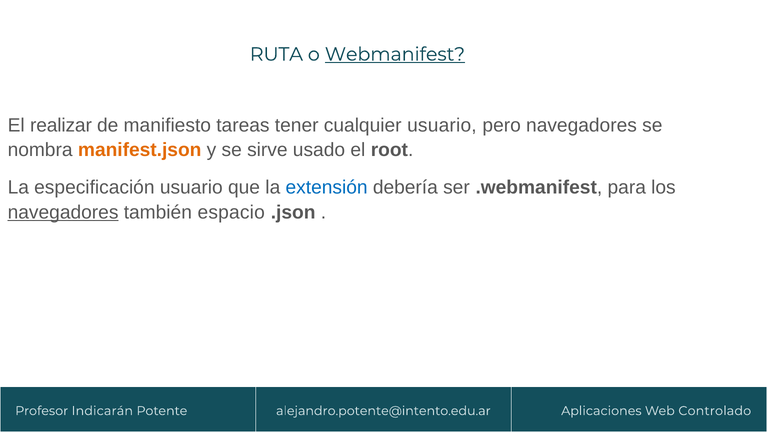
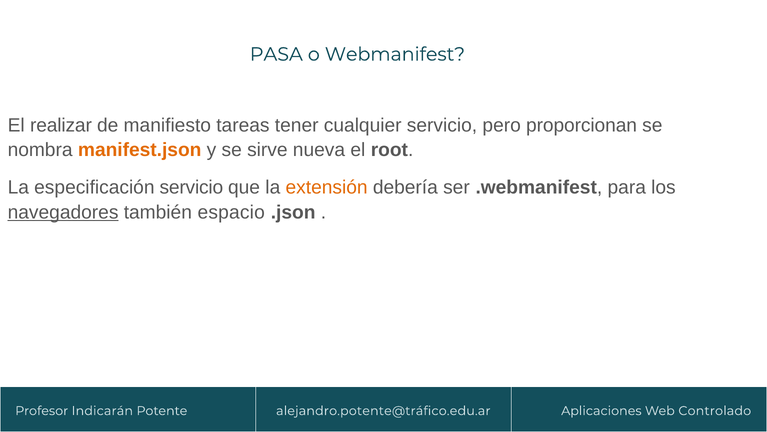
RUTA: RUTA -> PASA
Webmanifest underline: present -> none
cualquier usuario: usuario -> servicio
pero navegadores: navegadores -> proporcionan
usado: usado -> nueva
especificación usuario: usuario -> servicio
extensión colour: blue -> orange
alejandro.potente@intento.edu.ar: alejandro.potente@intento.edu.ar -> alejandro.potente@tráfico.edu.ar
